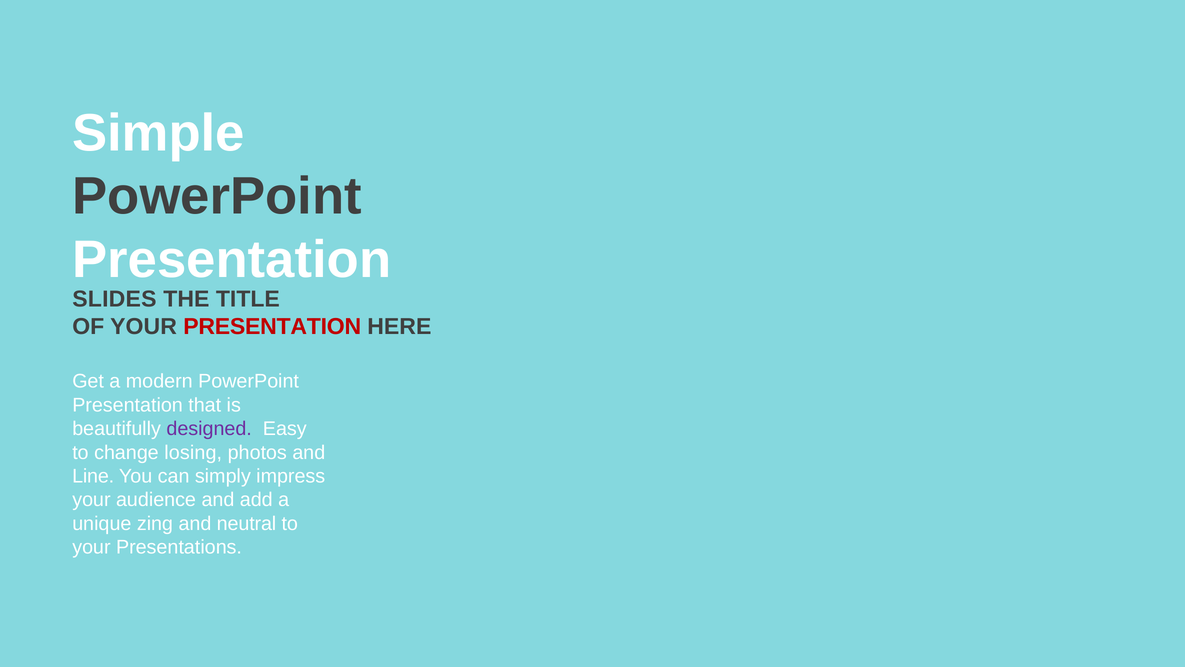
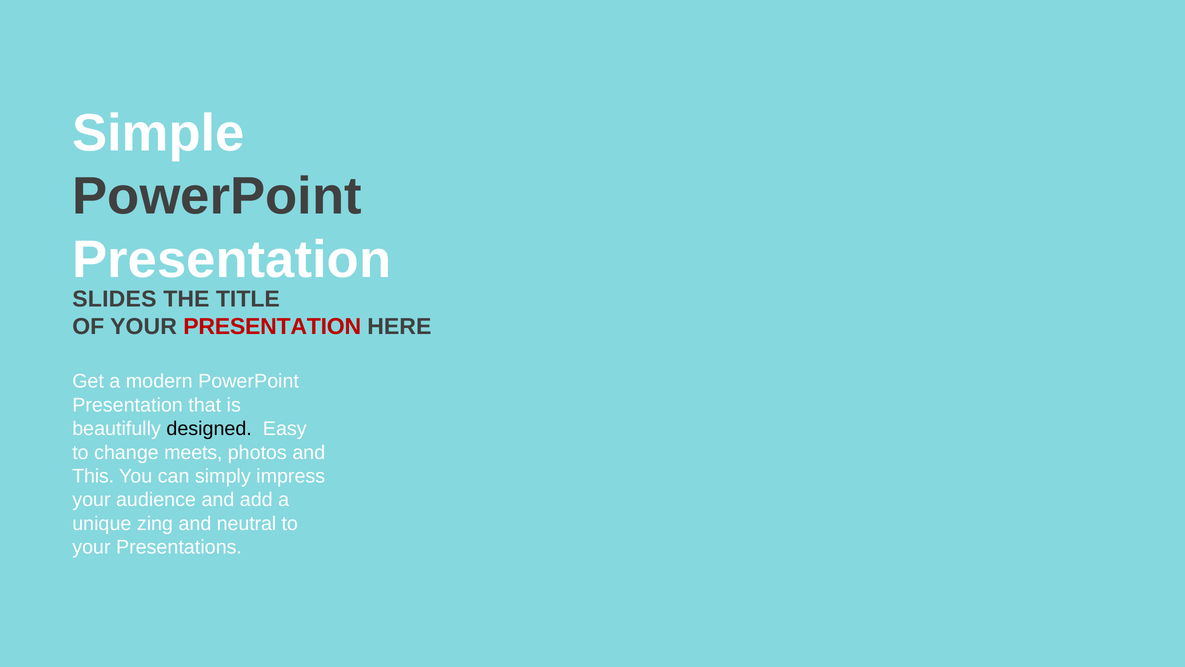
designed colour: purple -> black
losing: losing -> meets
Line: Line -> This
